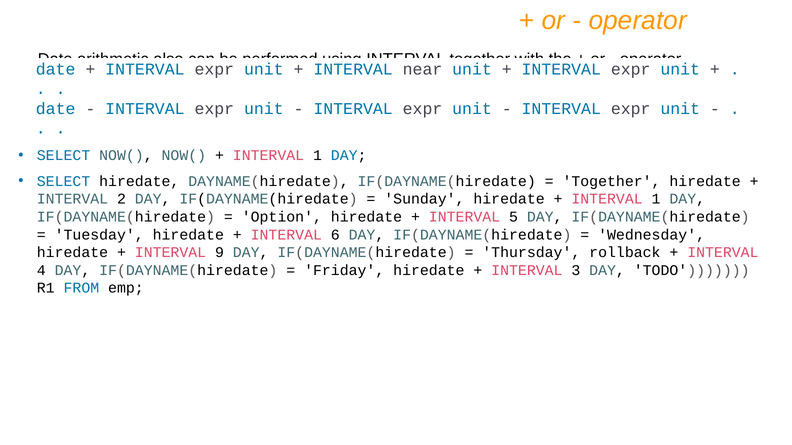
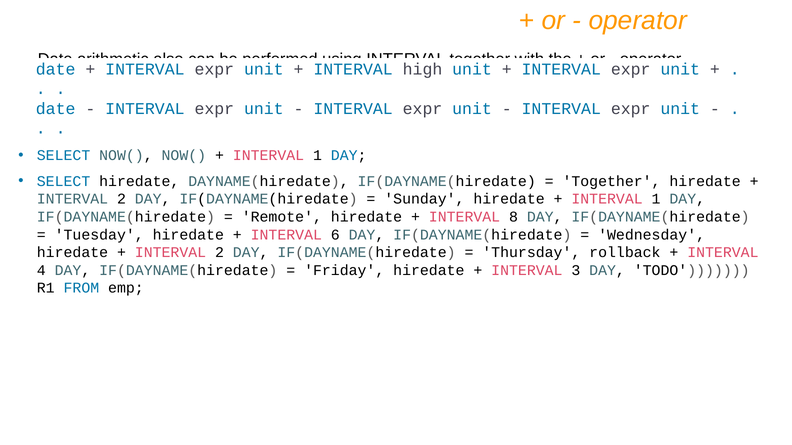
near: near -> high
Option: Option -> Remote
5: 5 -> 8
9 at (219, 253): 9 -> 2
